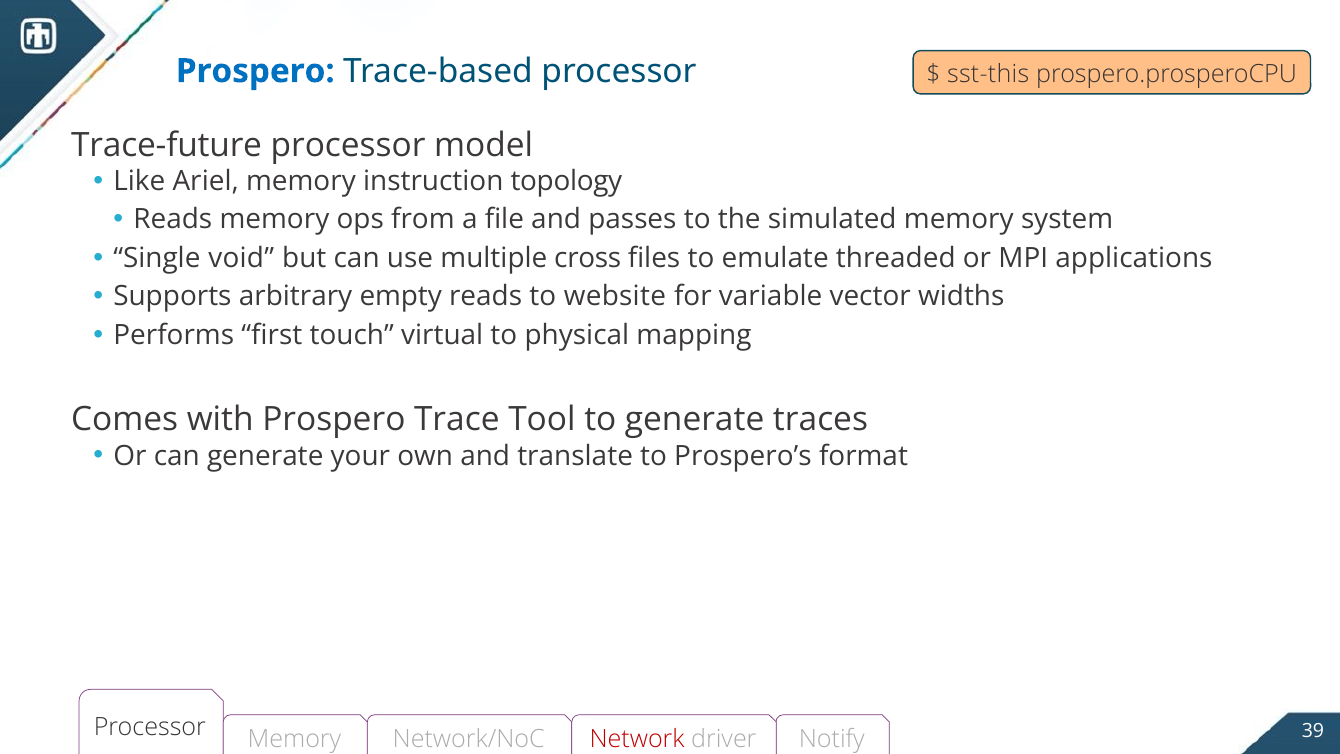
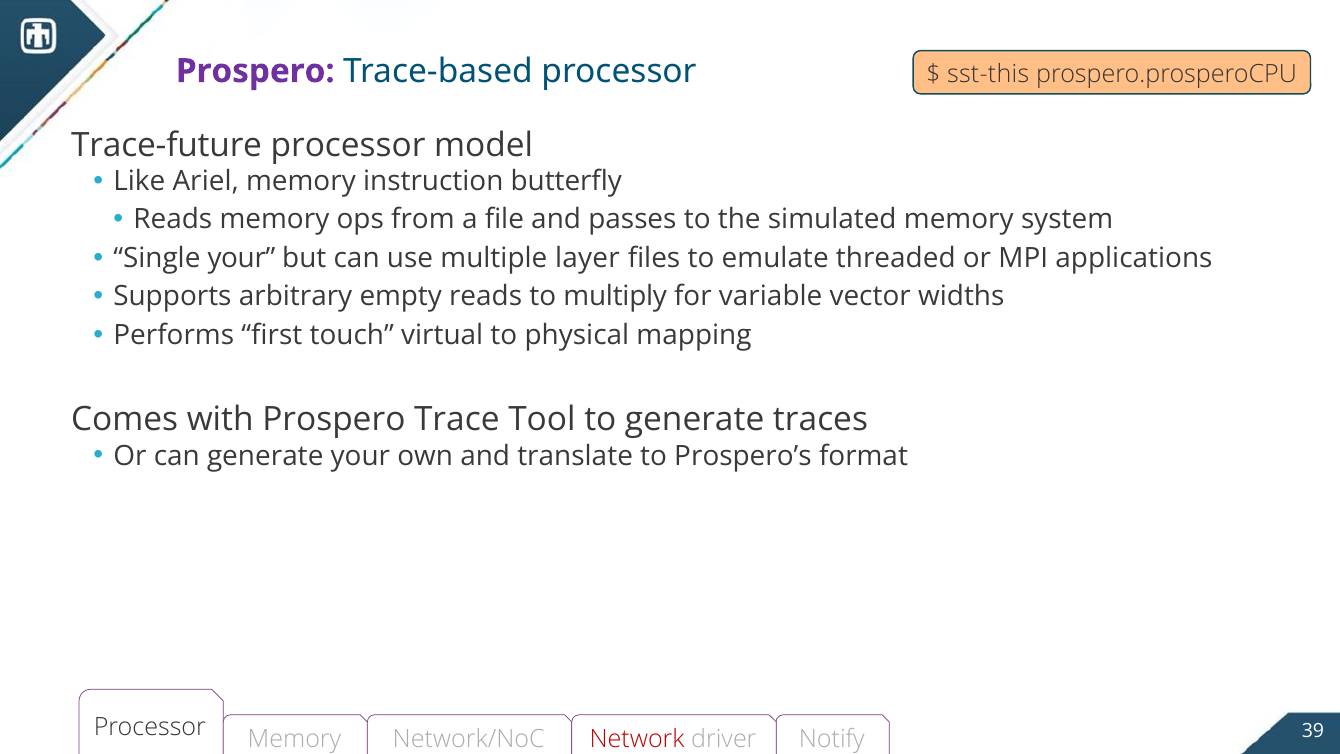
Prospero at (255, 71) colour: blue -> purple
topology: topology -> butterfly
Single void: void -> your
cross: cross -> layer
website: website -> multiply
